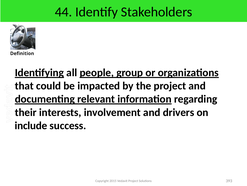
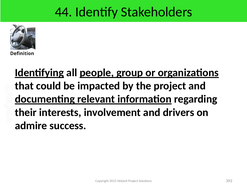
include: include -> admire
